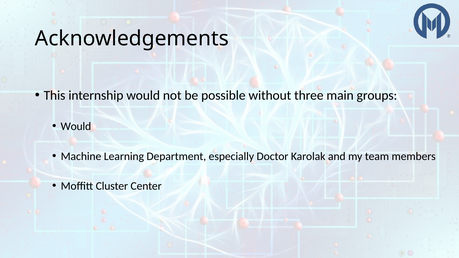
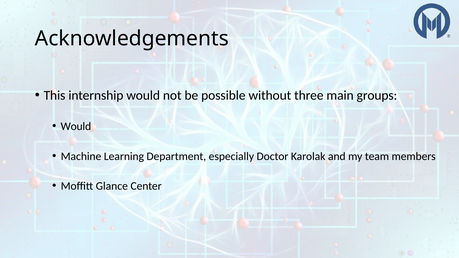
Cluster: Cluster -> Glance
